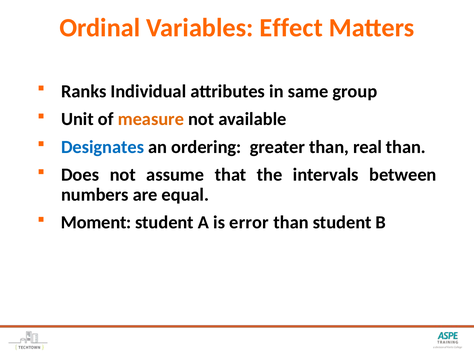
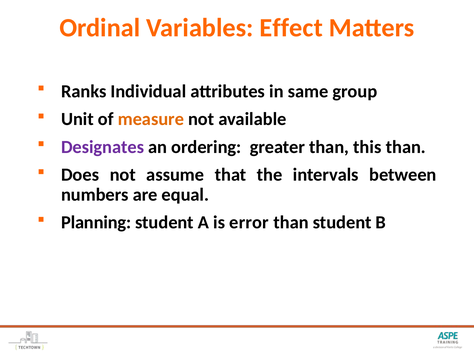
Designates colour: blue -> purple
real: real -> this
Moment: Moment -> Planning
